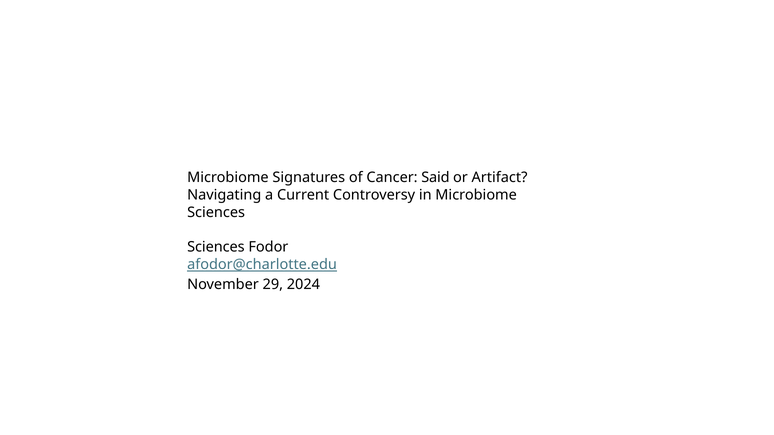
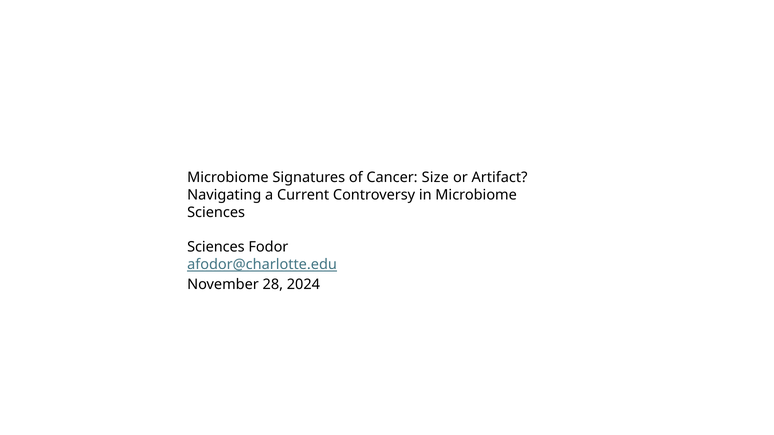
Said: Said -> Size
29: 29 -> 28
